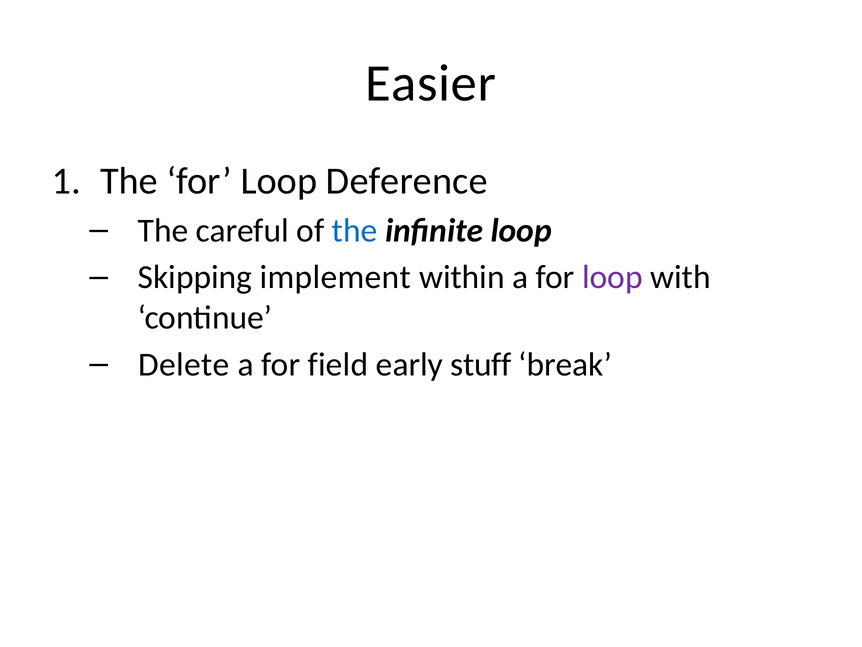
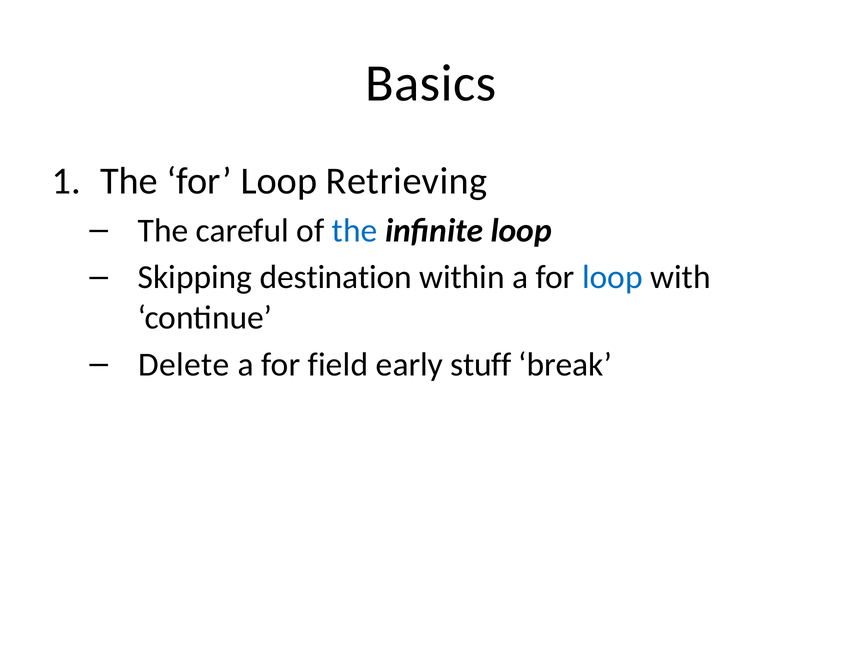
Easier: Easier -> Basics
Deference: Deference -> Retrieving
implement: implement -> destination
loop at (612, 277) colour: purple -> blue
